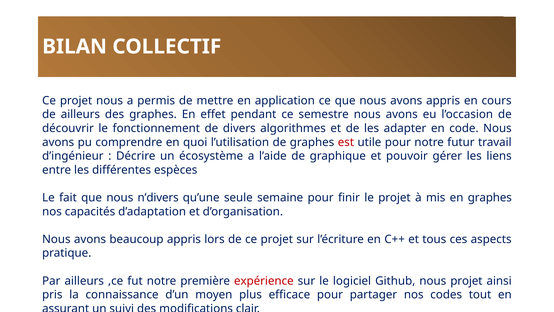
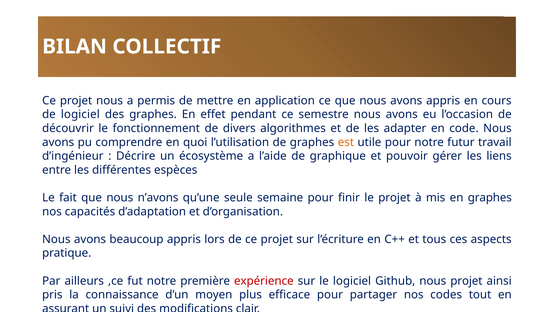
de ailleurs: ailleurs -> logiciel
est colour: red -> orange
n’divers: n’divers -> n’avons
